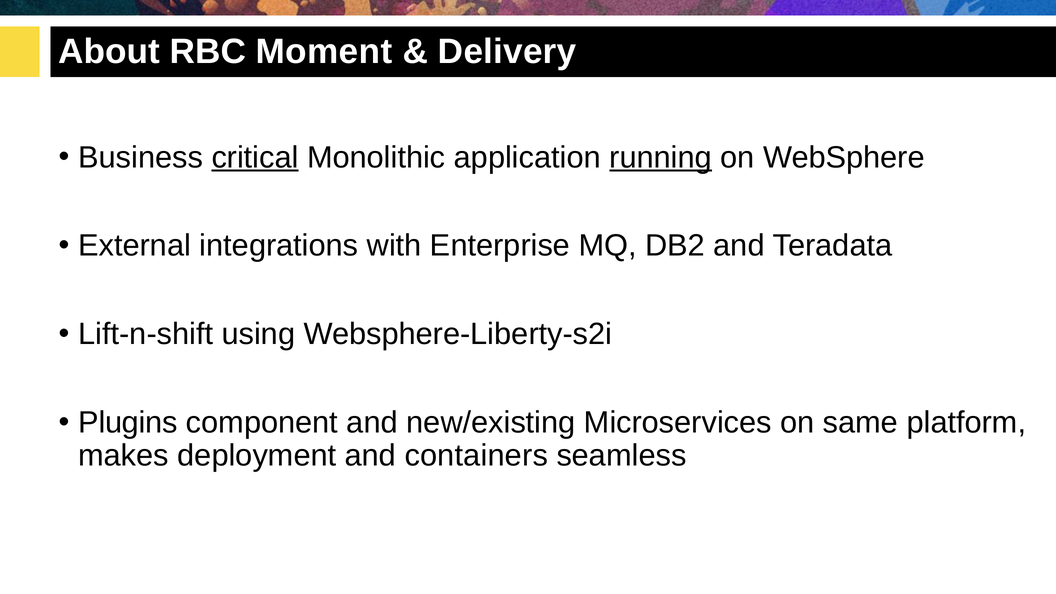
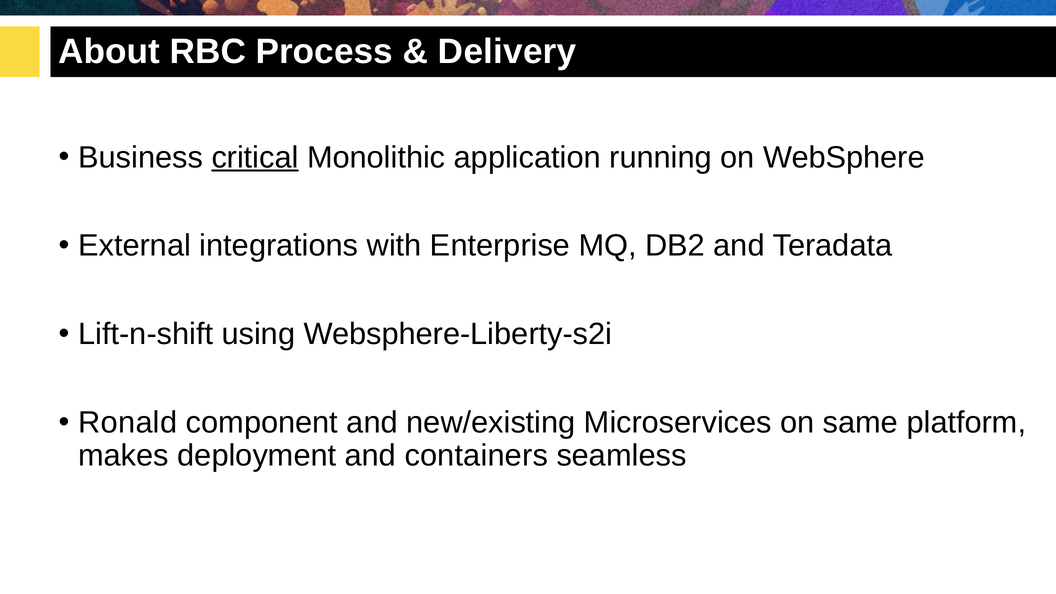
Moment: Moment -> Process
running underline: present -> none
Plugins: Plugins -> Ronald
